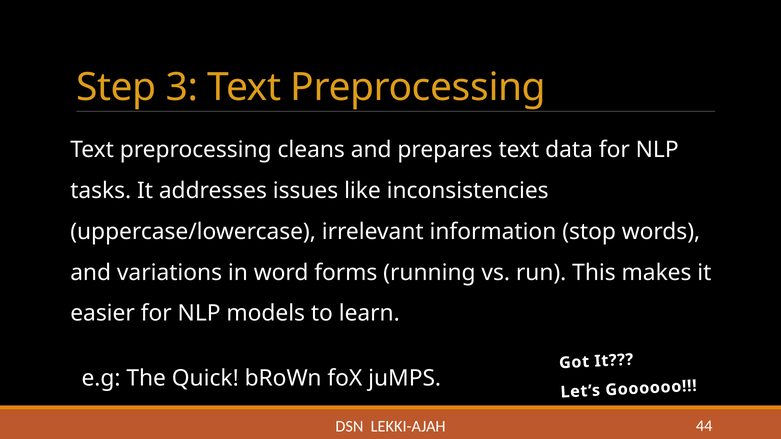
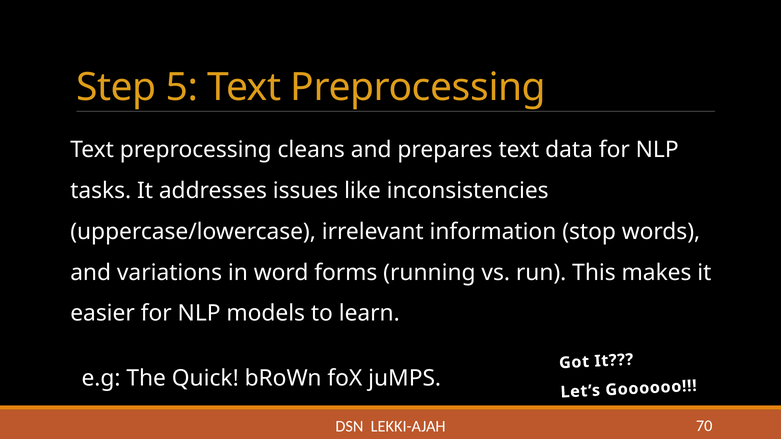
3: 3 -> 5
44: 44 -> 70
